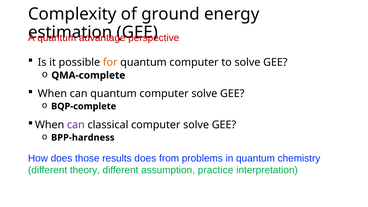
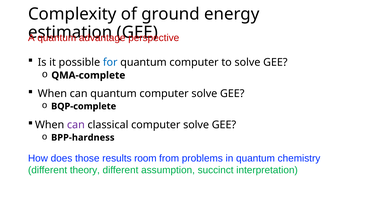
for colour: orange -> blue
results does: does -> room
practice: practice -> succinct
